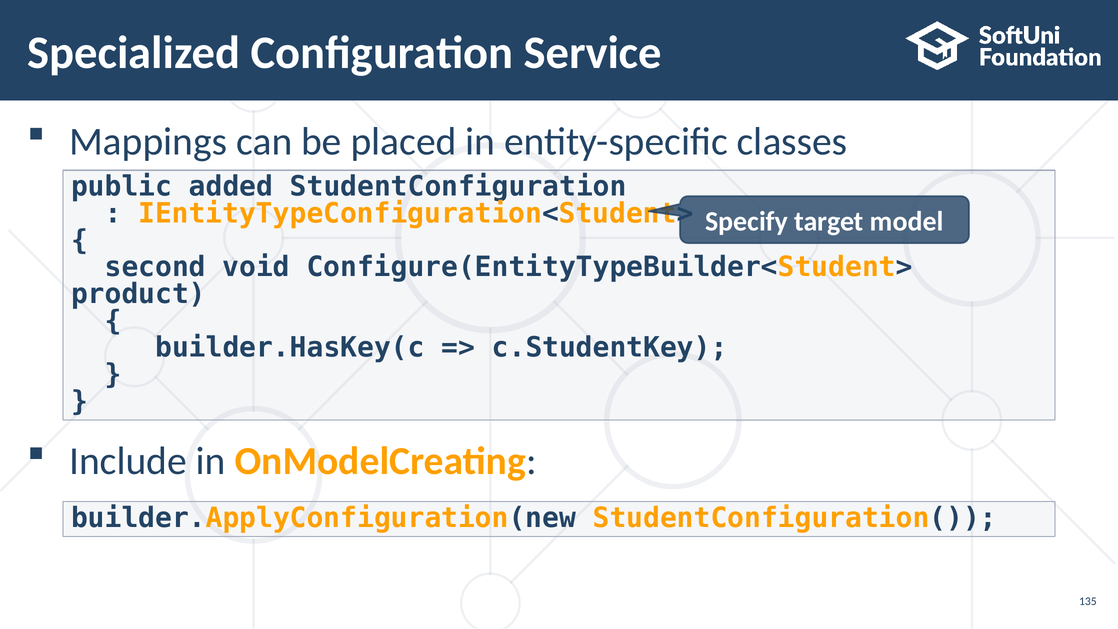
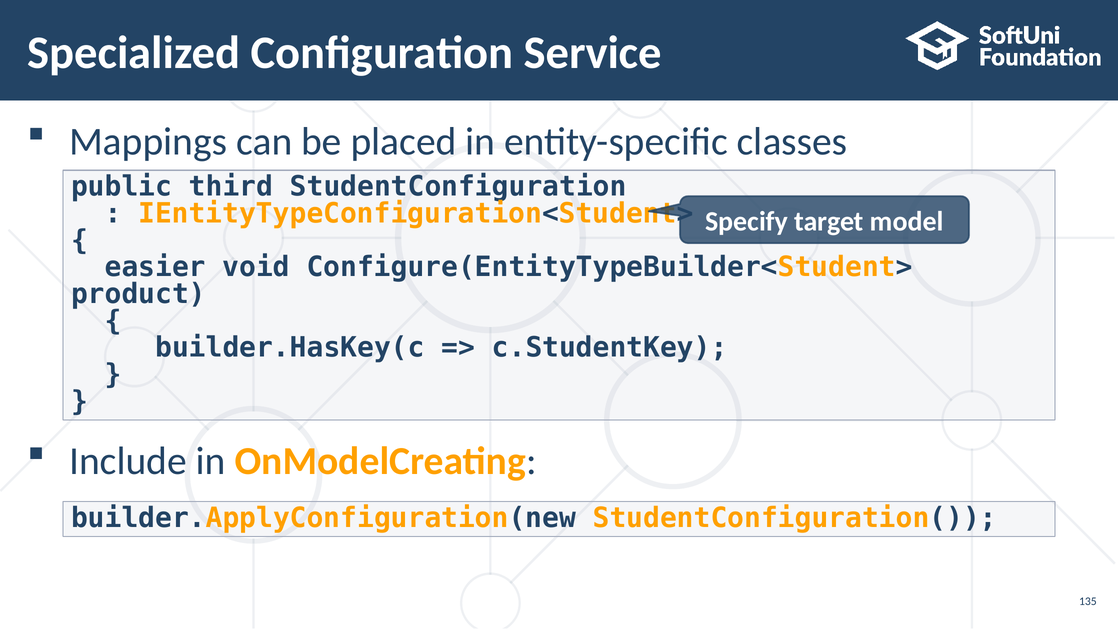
added: added -> third
second: second -> easier
